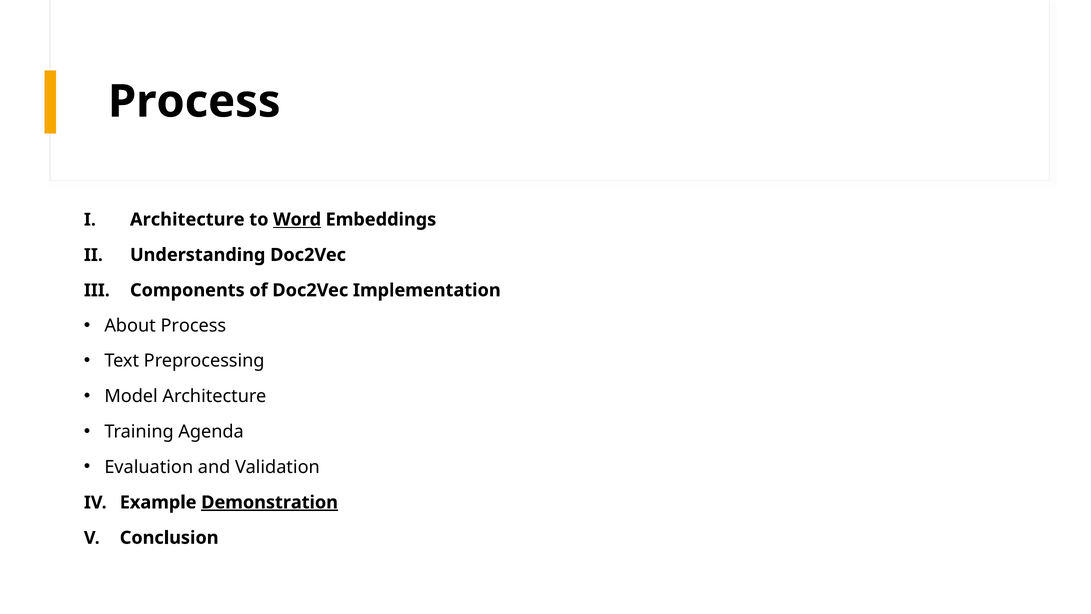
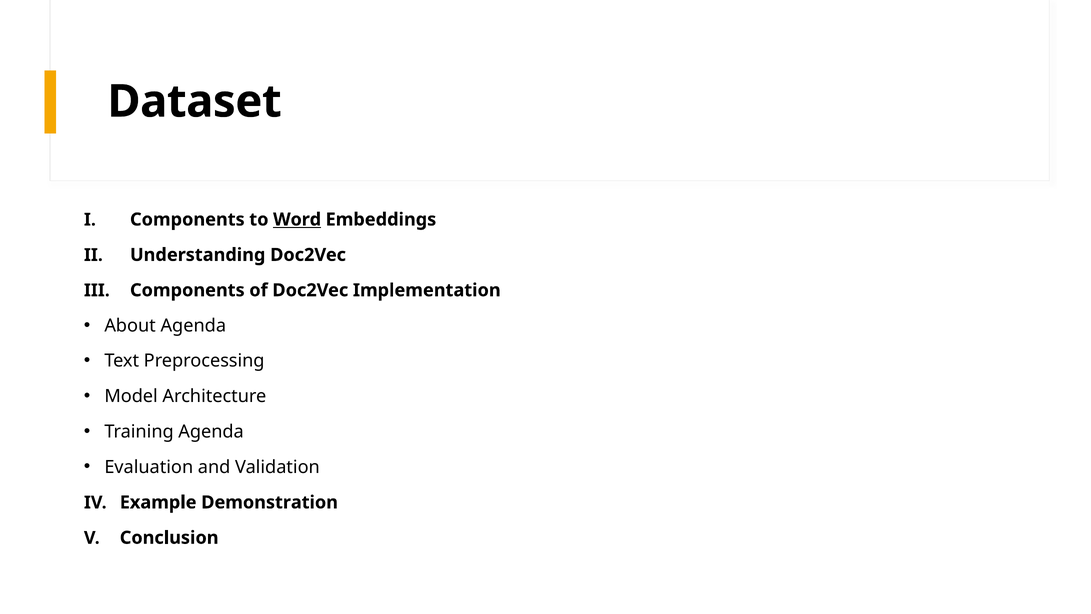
Process at (194, 102): Process -> Dataset
Architecture at (187, 219): Architecture -> Components
About Process: Process -> Agenda
Demonstration underline: present -> none
